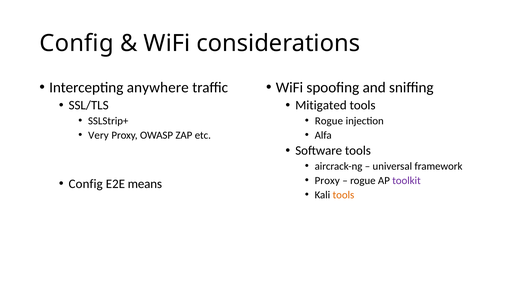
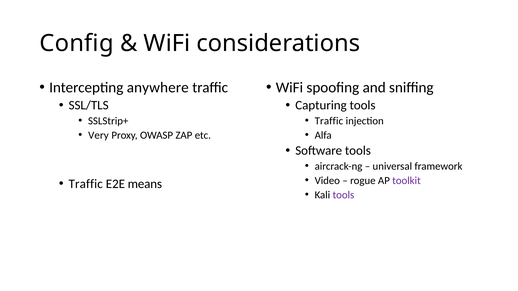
Mitigated: Mitigated -> Capturing
Rogue at (329, 121): Rogue -> Traffic
Proxy at (327, 181): Proxy -> Video
Config at (86, 184): Config -> Traffic
tools at (343, 195) colour: orange -> purple
